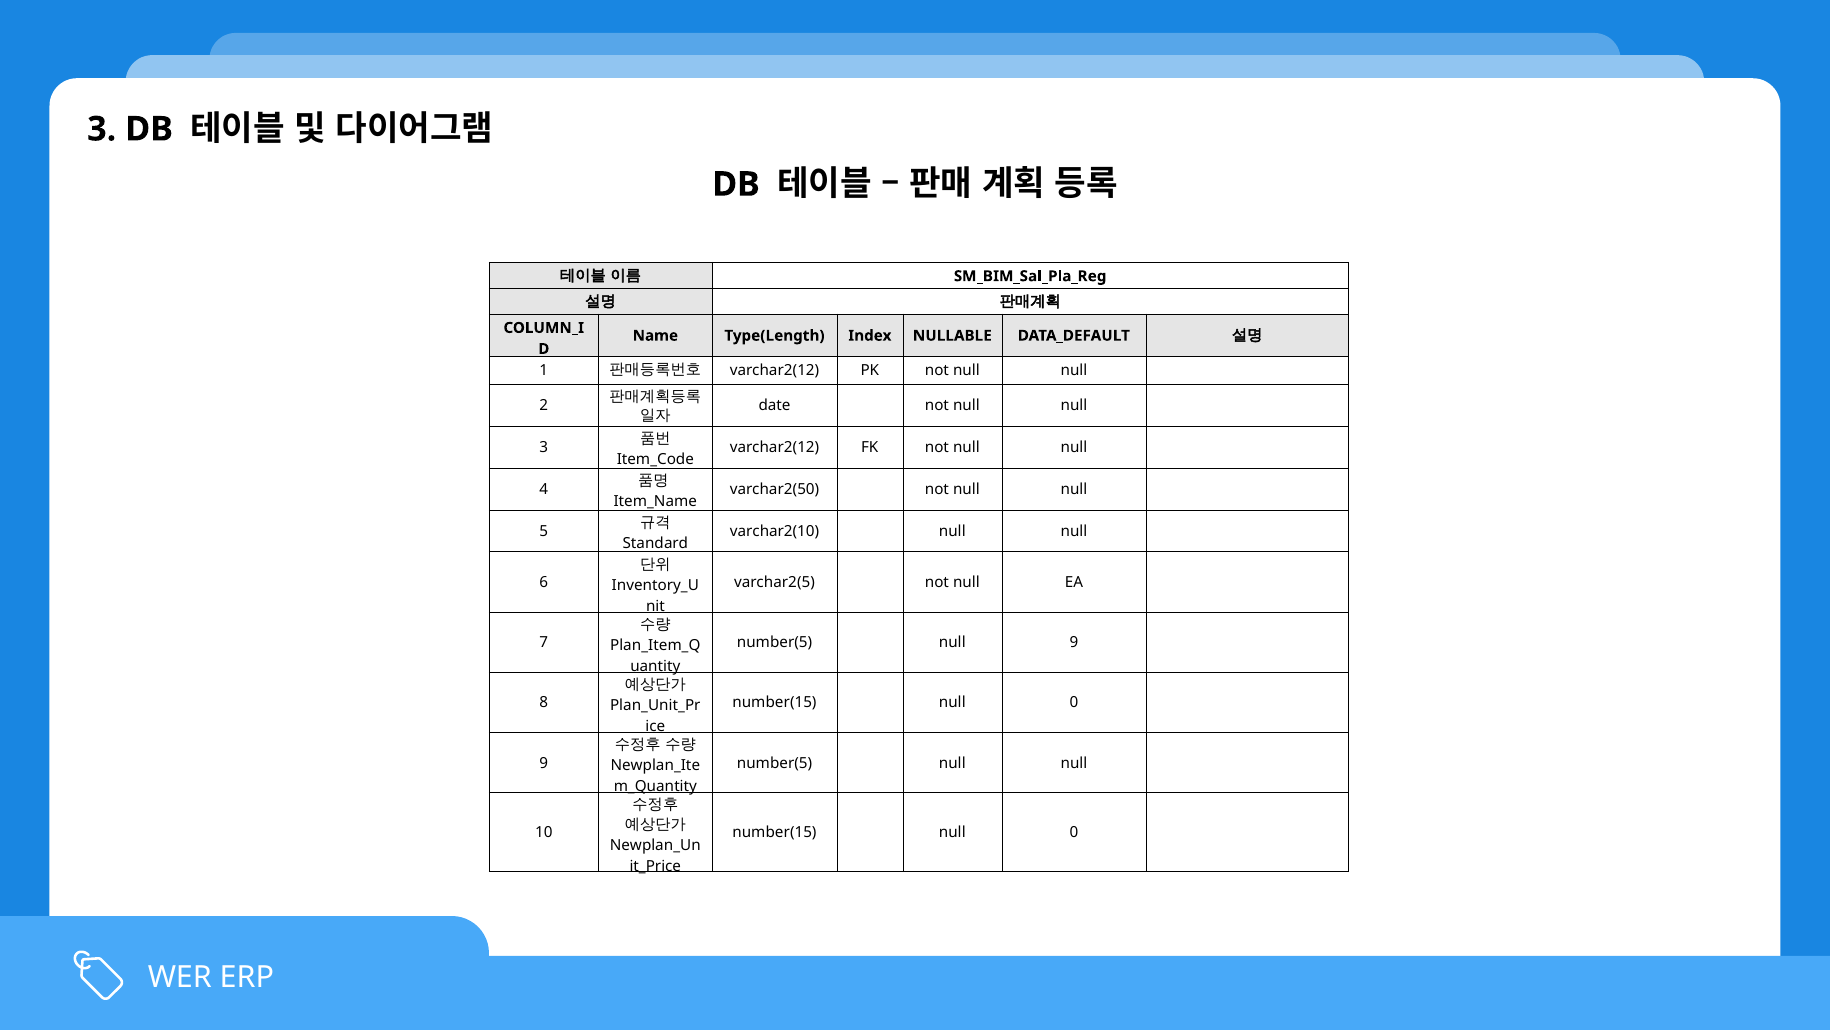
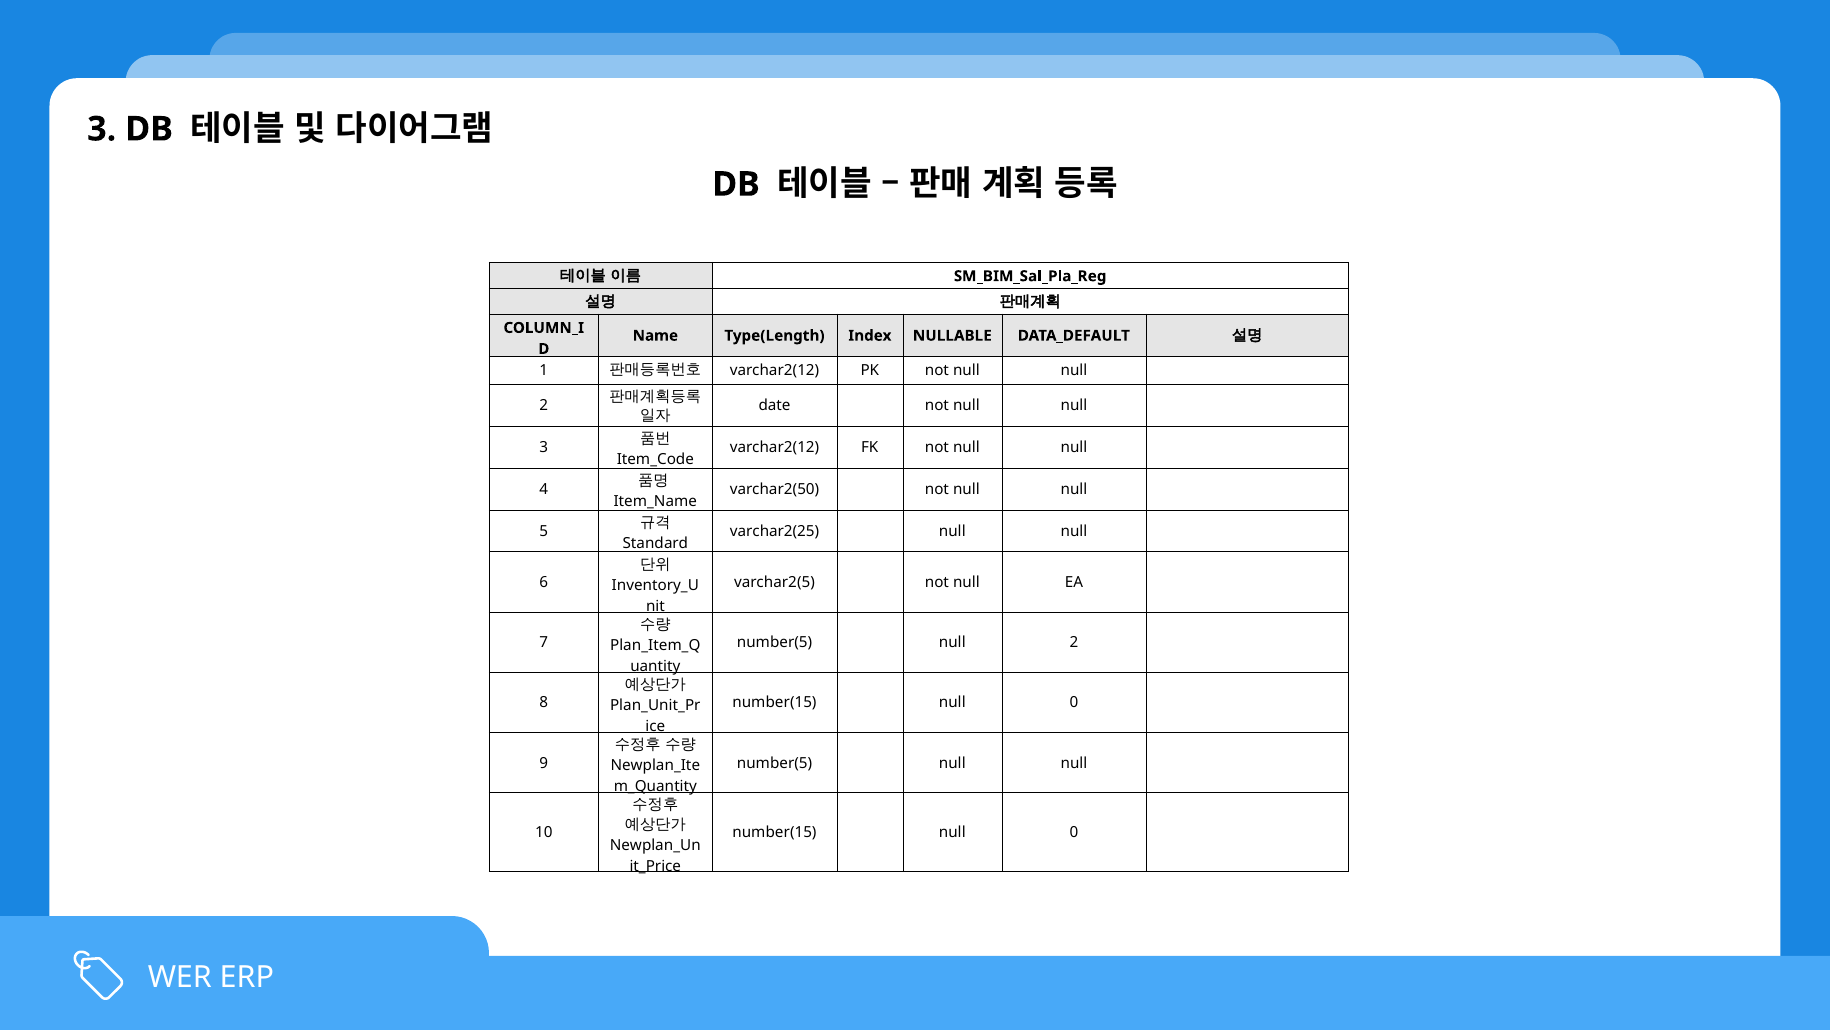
varchar2(10: varchar2(10 -> varchar2(25
number(5 null 9: 9 -> 2
